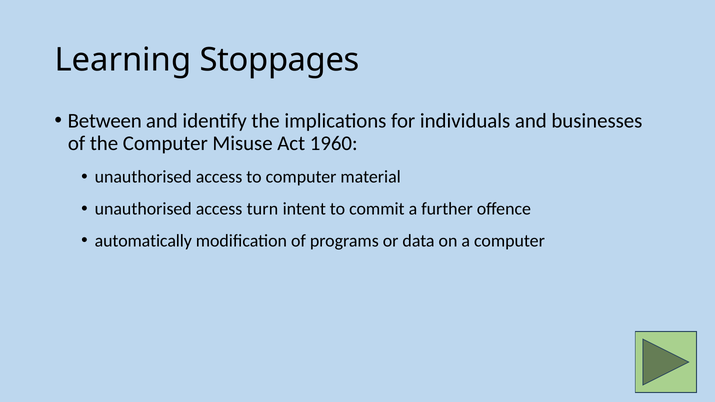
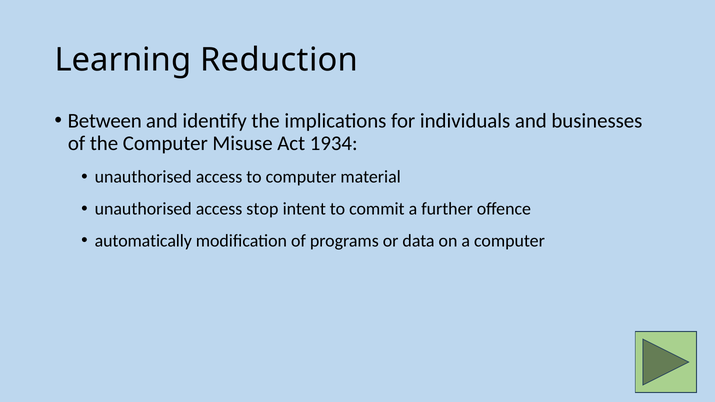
Stoppages: Stoppages -> Reduction
1960: 1960 -> 1934
turn: turn -> stop
